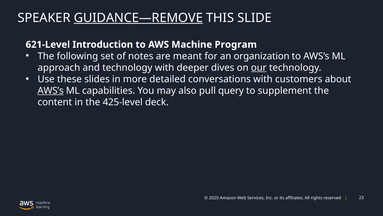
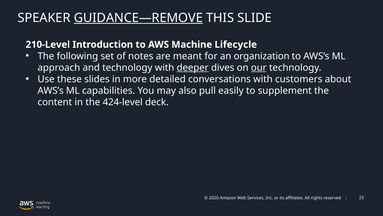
621-Level: 621-Level -> 210-Level
Program: Program -> Lifecycle
deeper underline: none -> present
AWS’s at (51, 90) underline: present -> none
query: query -> easily
425-level: 425-level -> 424-level
